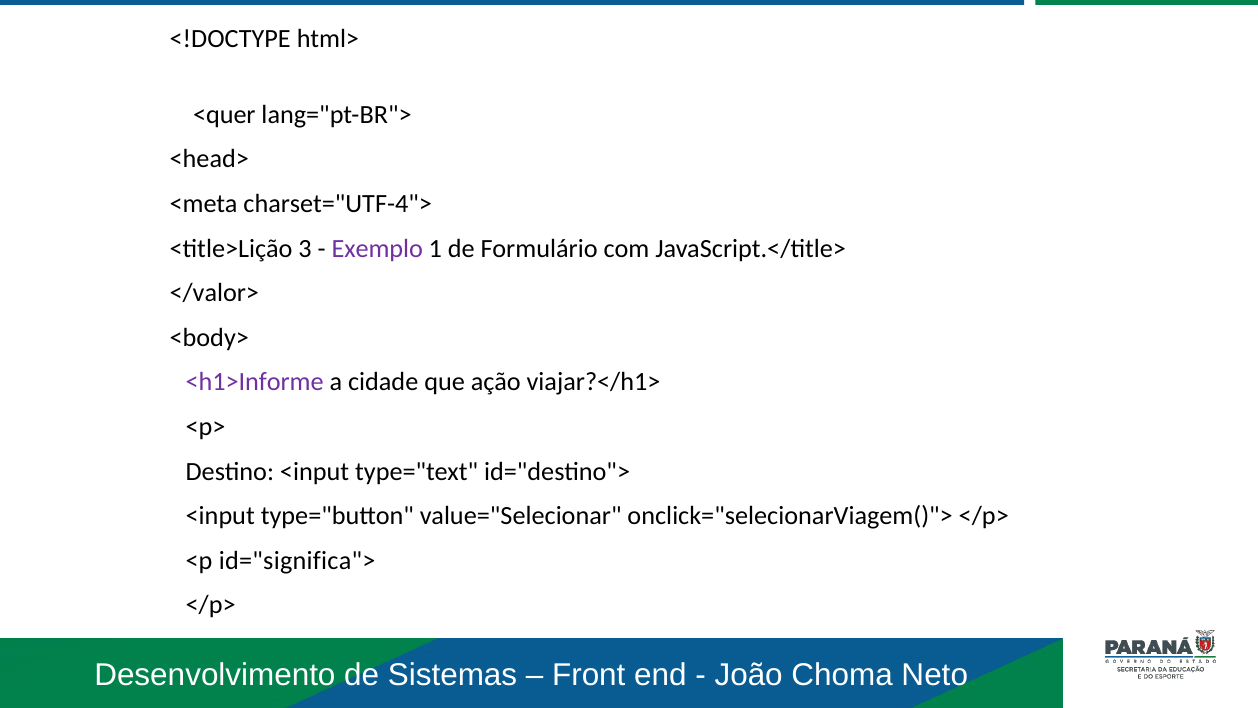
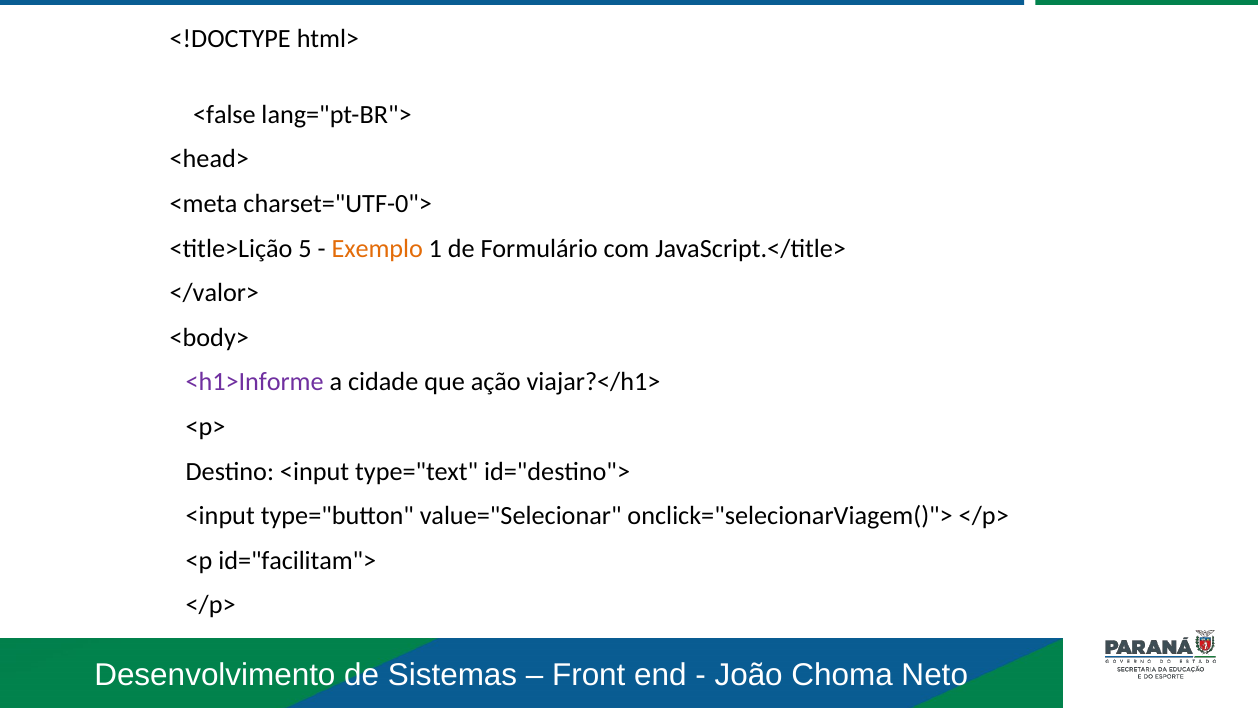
<quer: <quer -> <false
charset="UTF-4">: charset="UTF-4"> -> charset="UTF-0">
3: 3 -> 5
Exemplo colour: purple -> orange
id="significa">: id="significa"> -> id="facilitam">
